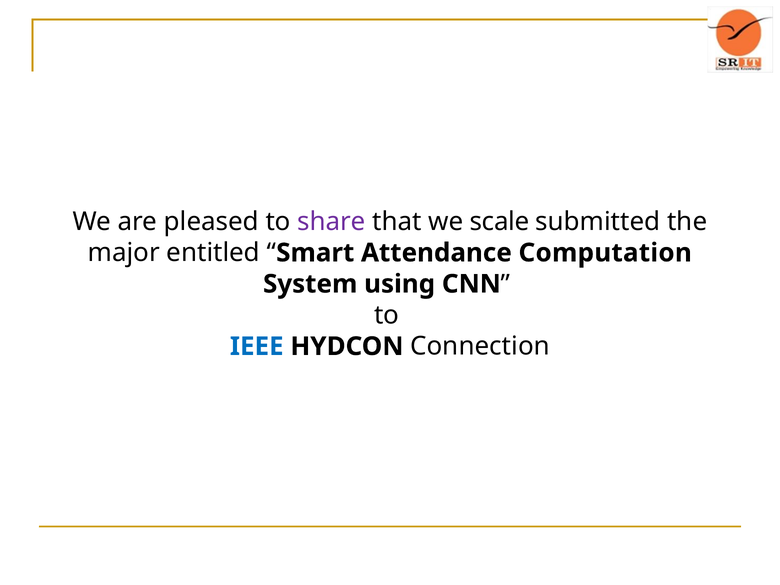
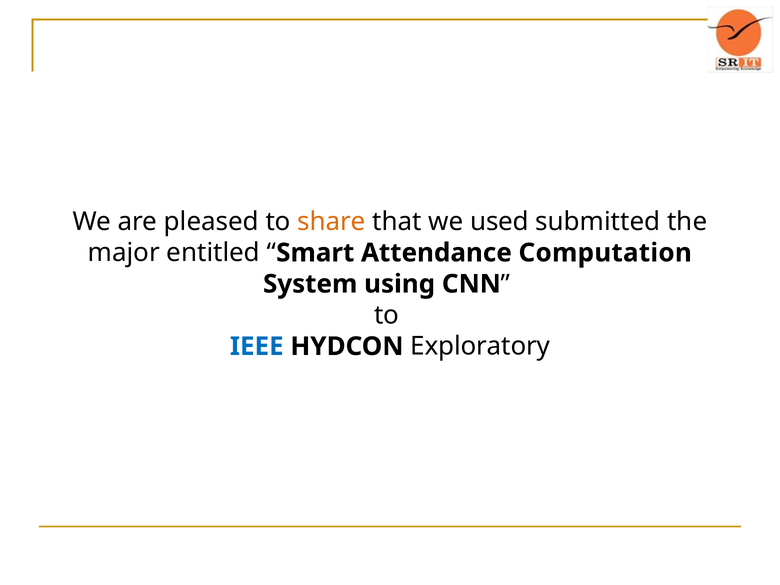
share colour: purple -> orange
scale: scale -> used
Connection: Connection -> Exploratory
